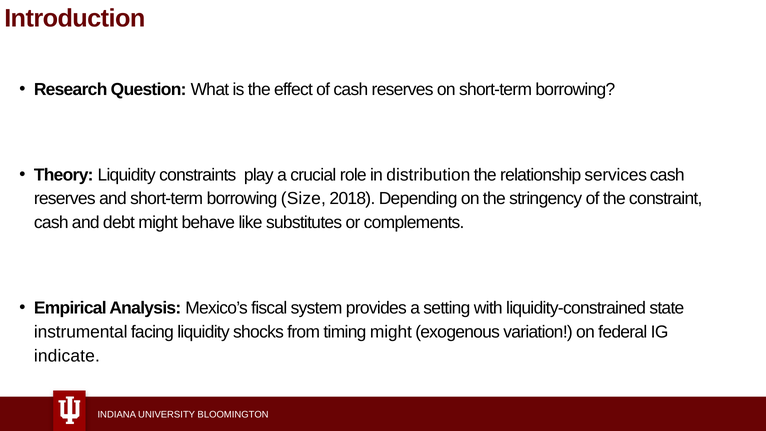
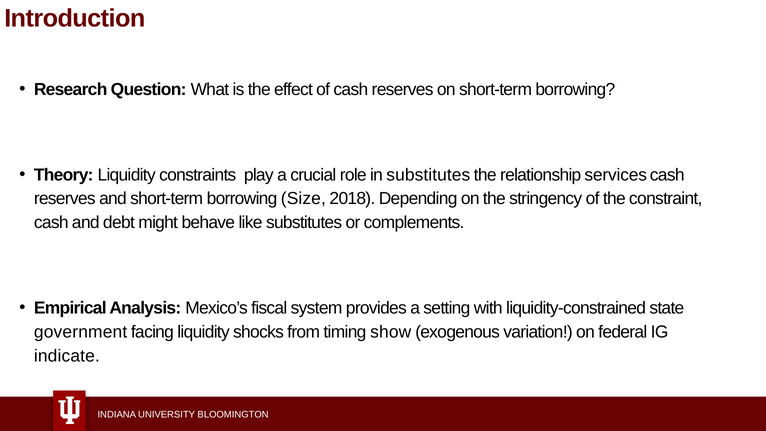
in distribution: distribution -> substitutes
instrumental: instrumental -> government
timing might: might -> show
